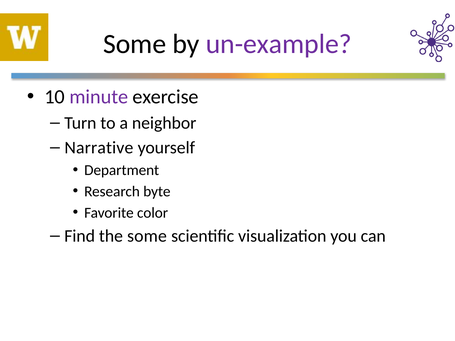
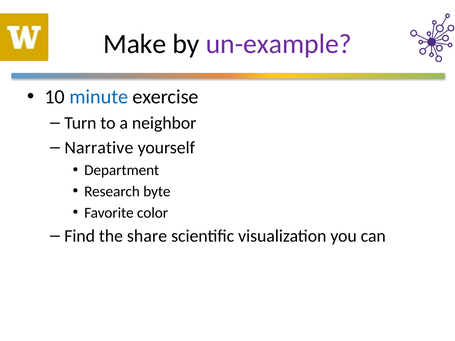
Some at (135, 44): Some -> Make
minute colour: purple -> blue
the some: some -> share
